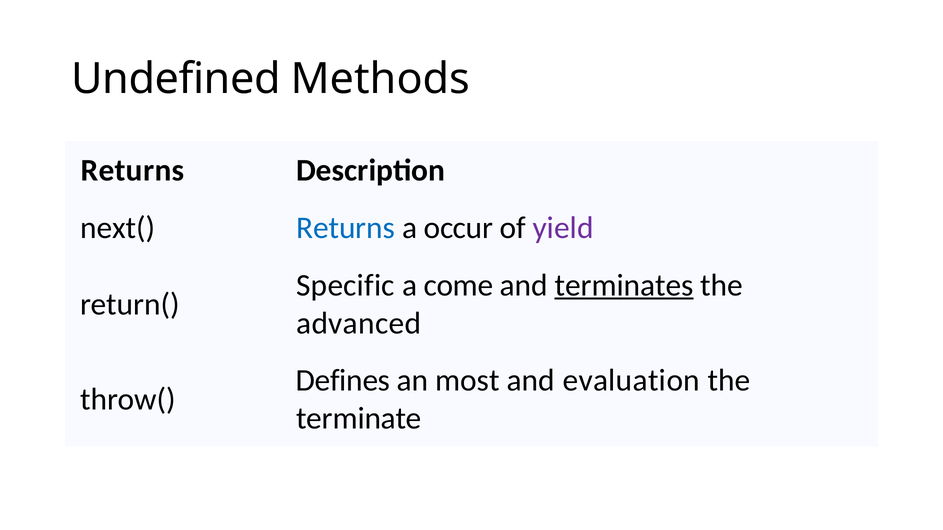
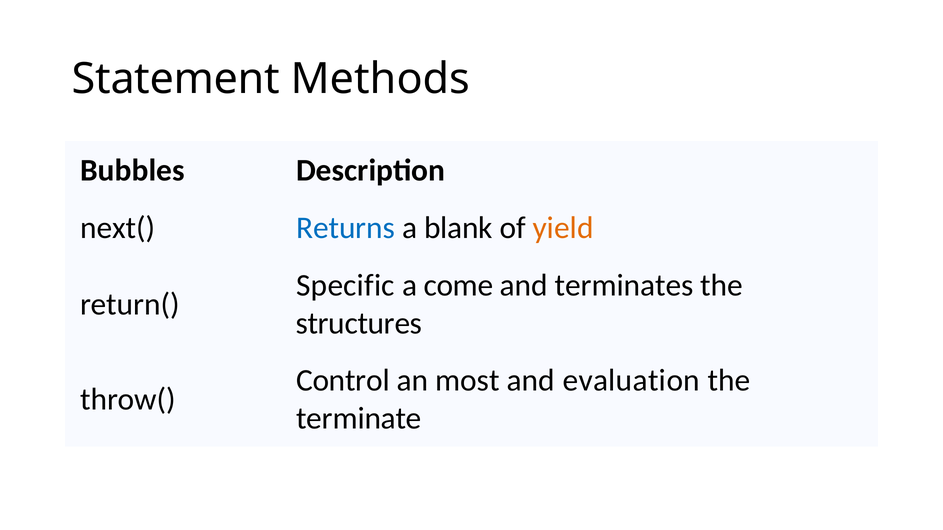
Undefined: Undefined -> Statement
Returns at (132, 170): Returns -> Bubbles
occur: occur -> blank
yield colour: purple -> orange
terminates underline: present -> none
advanced: advanced -> structures
Defines: Defines -> Control
